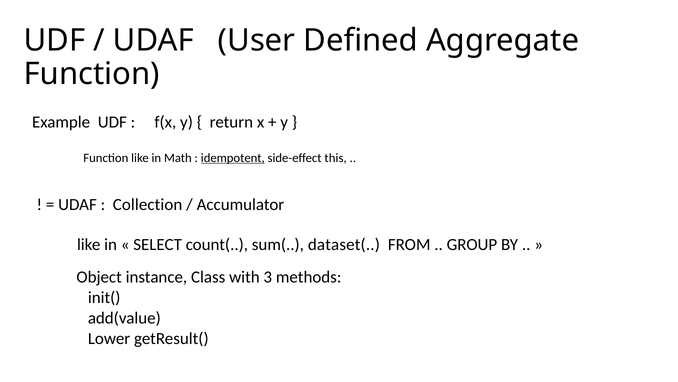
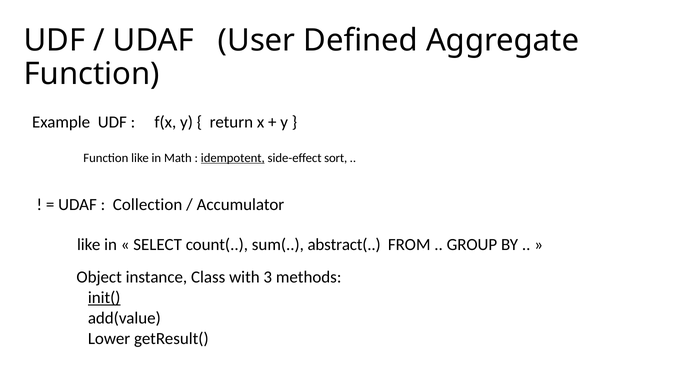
this: this -> sort
dataset(: dataset( -> abstract(
init( underline: none -> present
